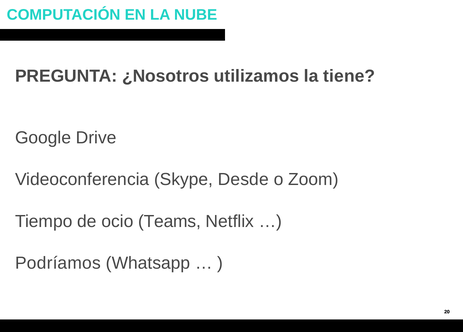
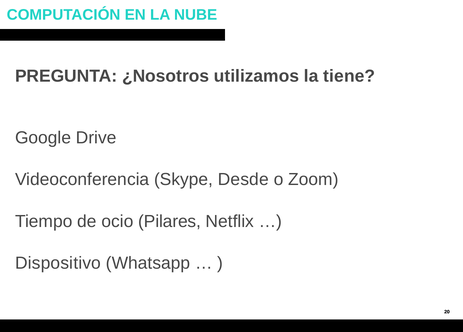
Teams: Teams -> Pilares
Podríamos: Podríamos -> Dispositivo
